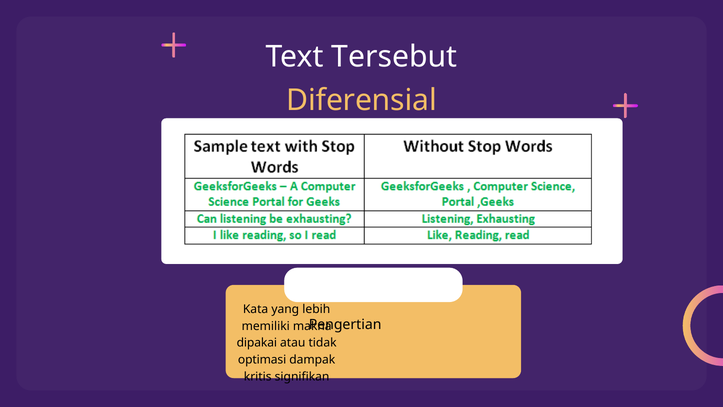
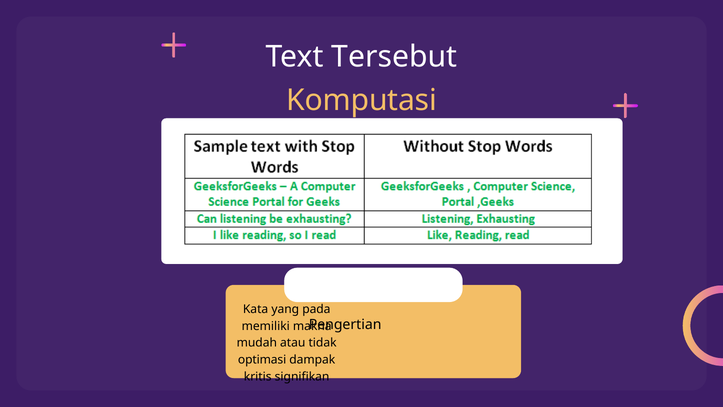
Diferensial: Diferensial -> Komputasi
lebih: lebih -> pada
dipakai: dipakai -> mudah
